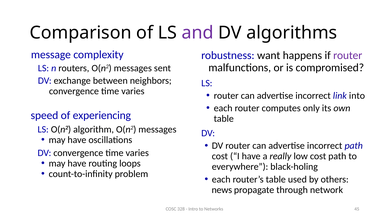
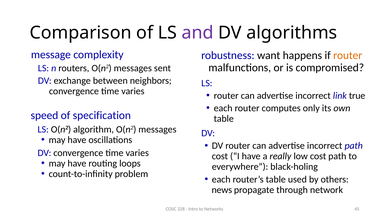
router at (348, 55) colour: purple -> orange
into: into -> true
experiencing: experiencing -> specification
